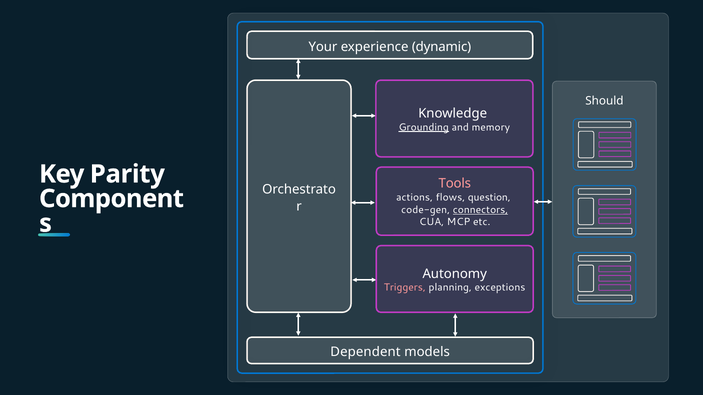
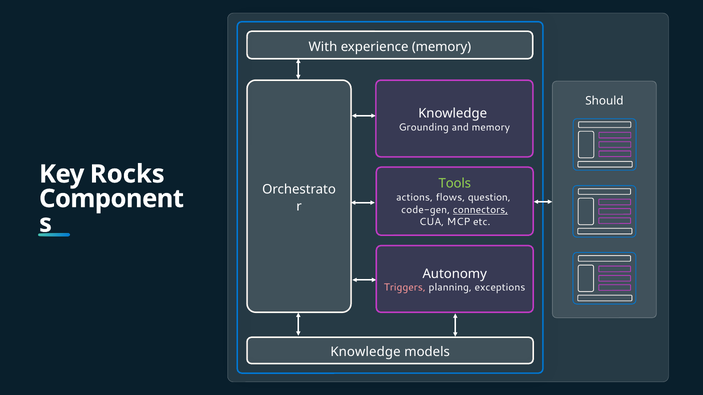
Your: Your -> With
experience dynamic: dynamic -> memory
Grounding underline: present -> none
Parity: Parity -> Rocks
Tools colour: pink -> light green
Dependent at (365, 352): Dependent -> Knowledge
